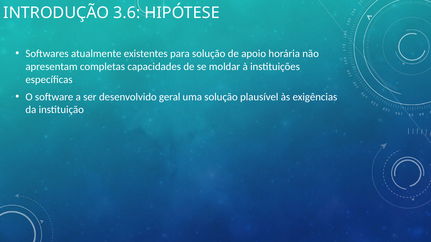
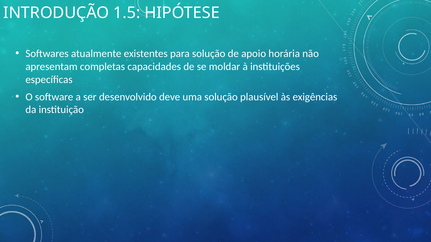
3.6: 3.6 -> 1.5
geral: geral -> deve
